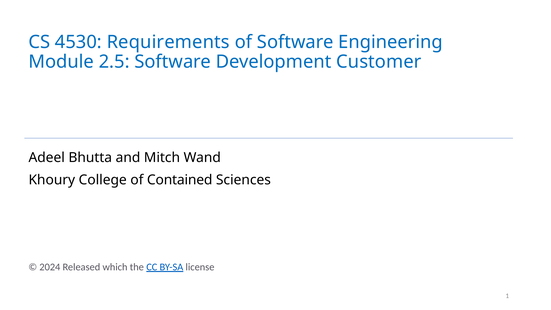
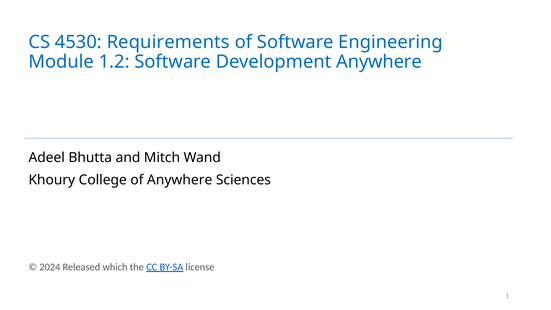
2.5: 2.5 -> 1.2
Development Customer: Customer -> Anywhere
of Contained: Contained -> Anywhere
